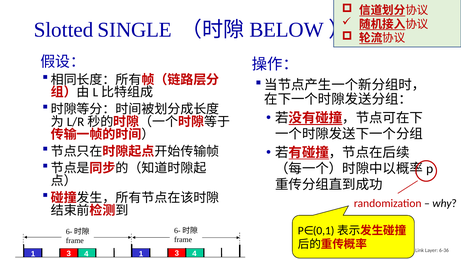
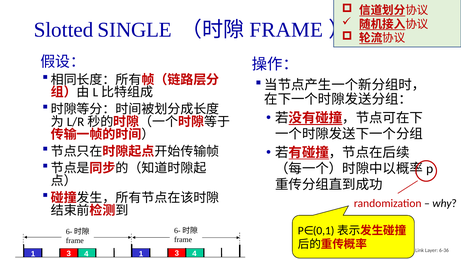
BELOW at (287, 30): BELOW -> FRAME
